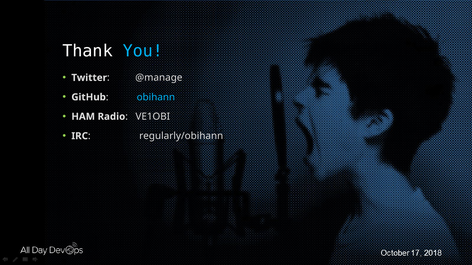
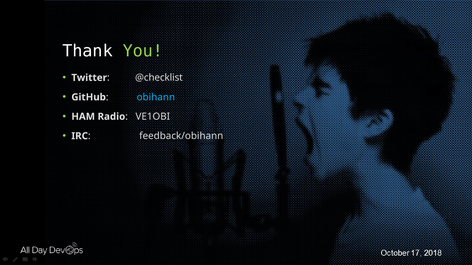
You colour: light blue -> light green
@manage: @manage -> @checklist
regularly/obihann: regularly/obihann -> feedback/obihann
